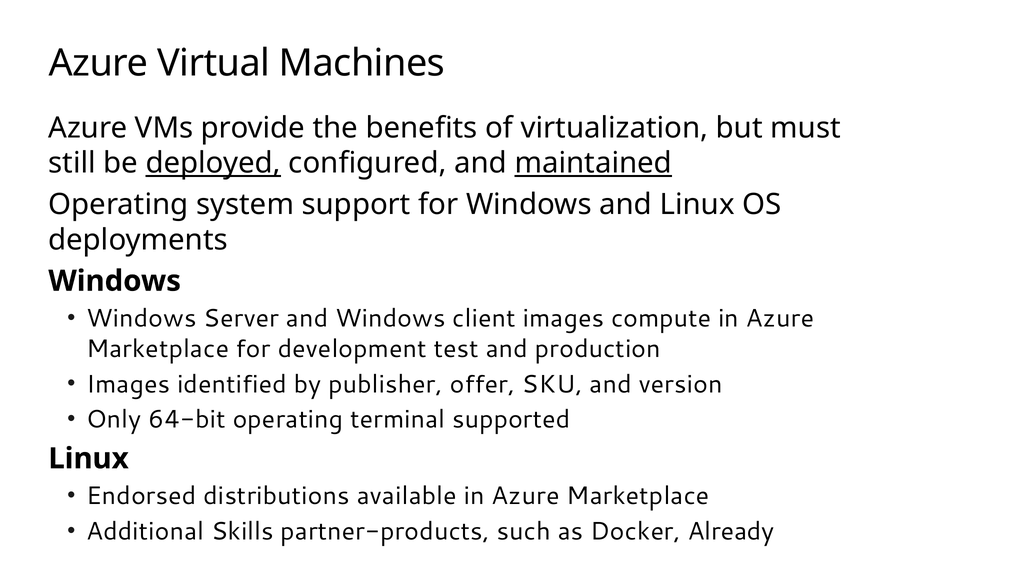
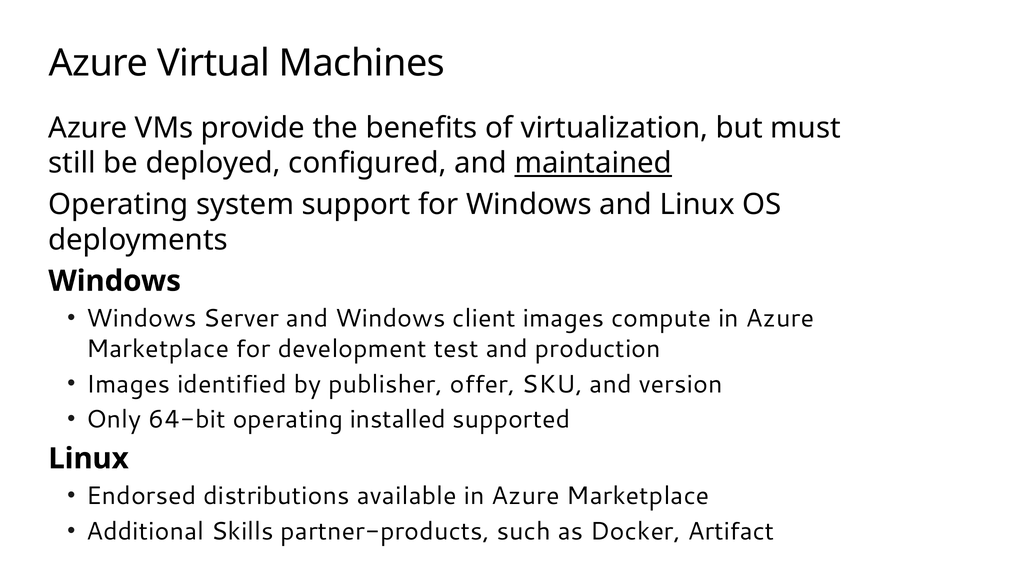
deployed underline: present -> none
terminal: terminal -> installed
Already: Already -> Artifact
